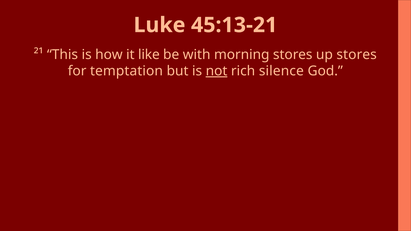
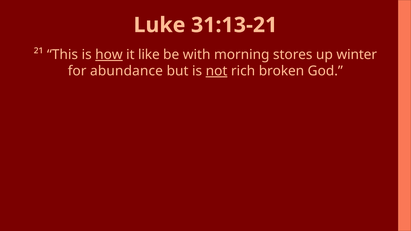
45:13-21: 45:13-21 -> 31:13-21
how underline: none -> present
up stores: stores -> winter
temptation: temptation -> abundance
silence: silence -> broken
